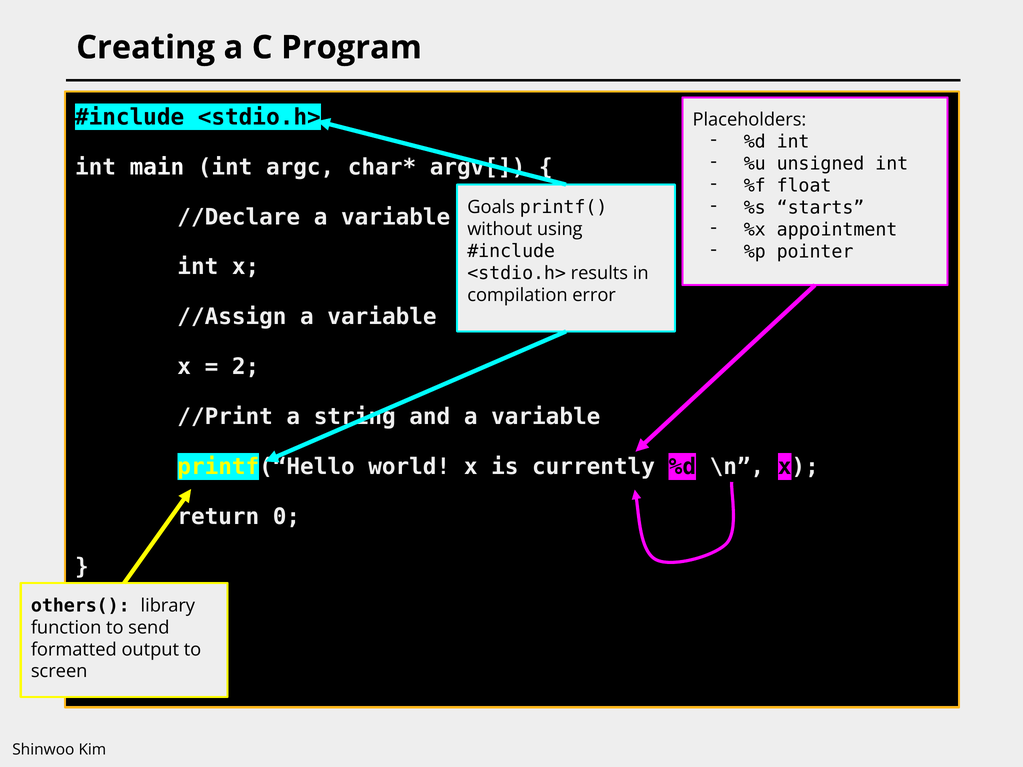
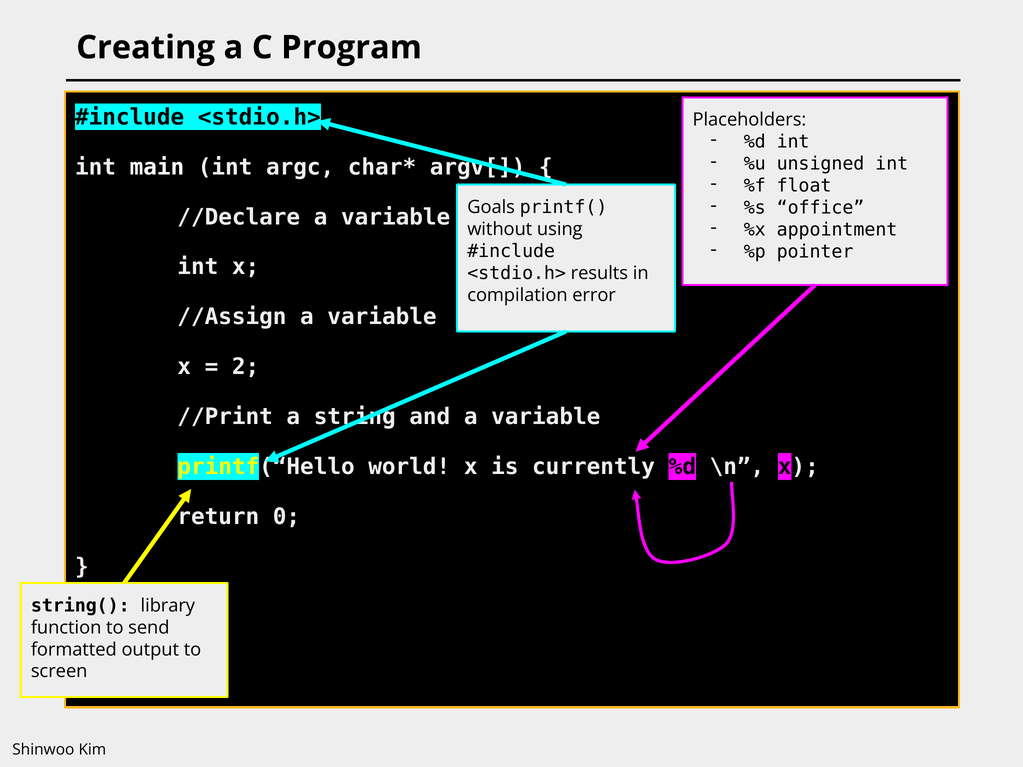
starts: starts -> office
others(: others( -> string(
